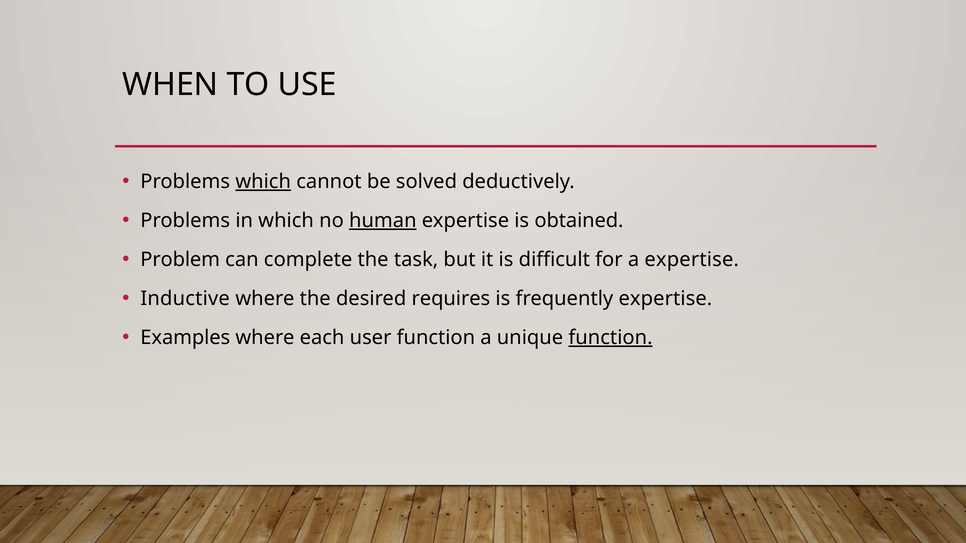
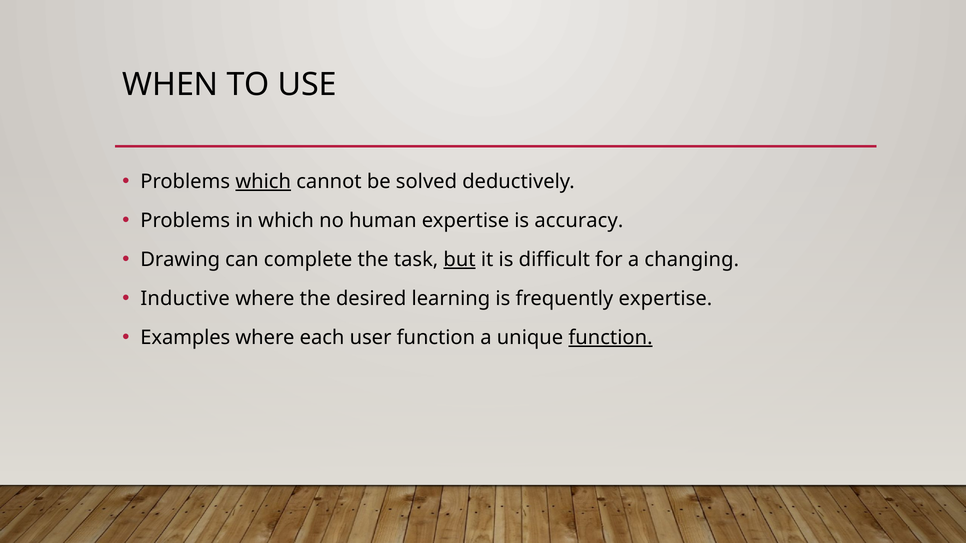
human underline: present -> none
obtained: obtained -> accuracy
Problem: Problem -> Drawing
but underline: none -> present
a expertise: expertise -> changing
requires: requires -> learning
